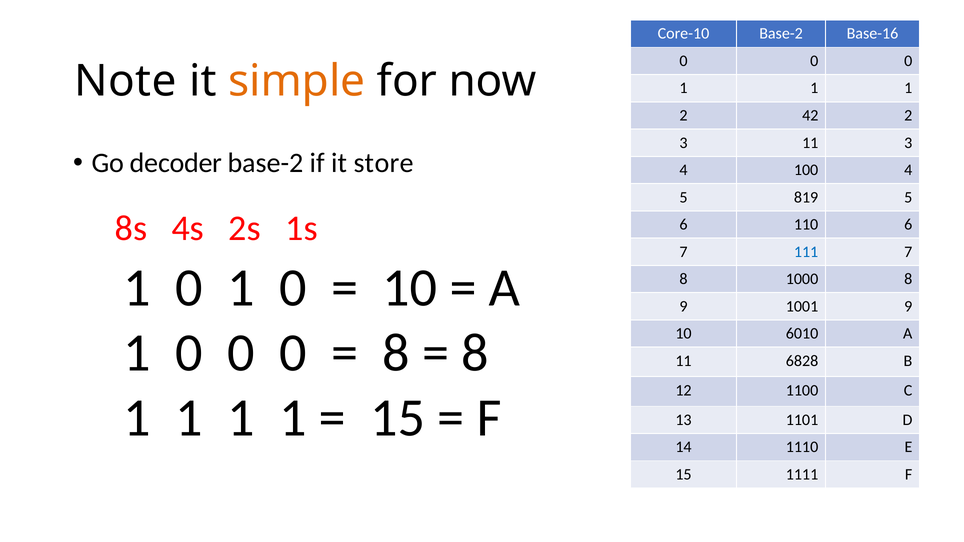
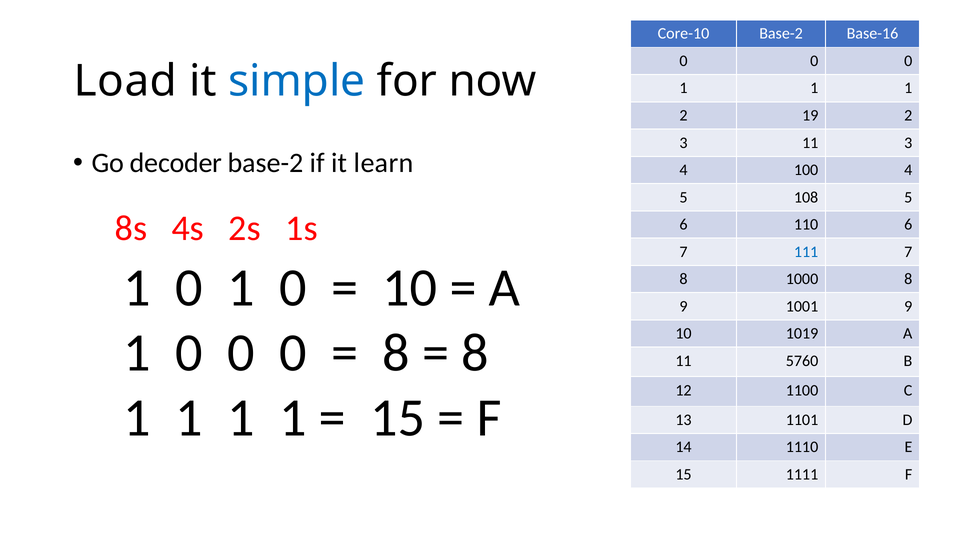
Note: Note -> Load
simple colour: orange -> blue
42: 42 -> 19
store: store -> learn
819: 819 -> 108
6010: 6010 -> 1019
6828: 6828 -> 5760
